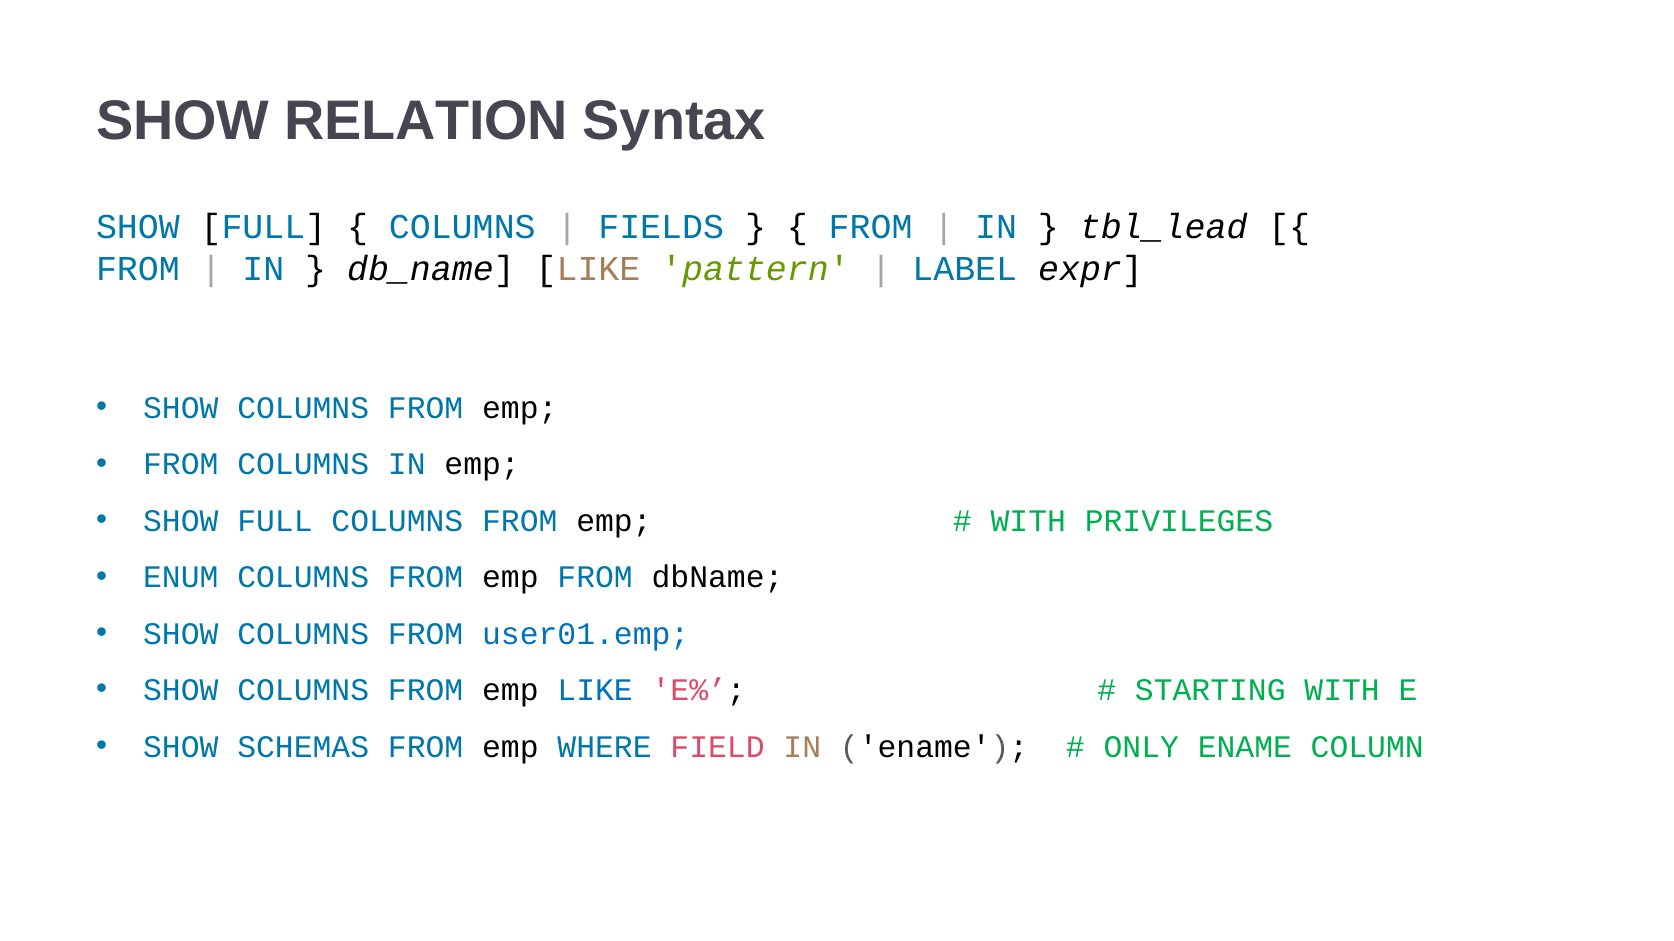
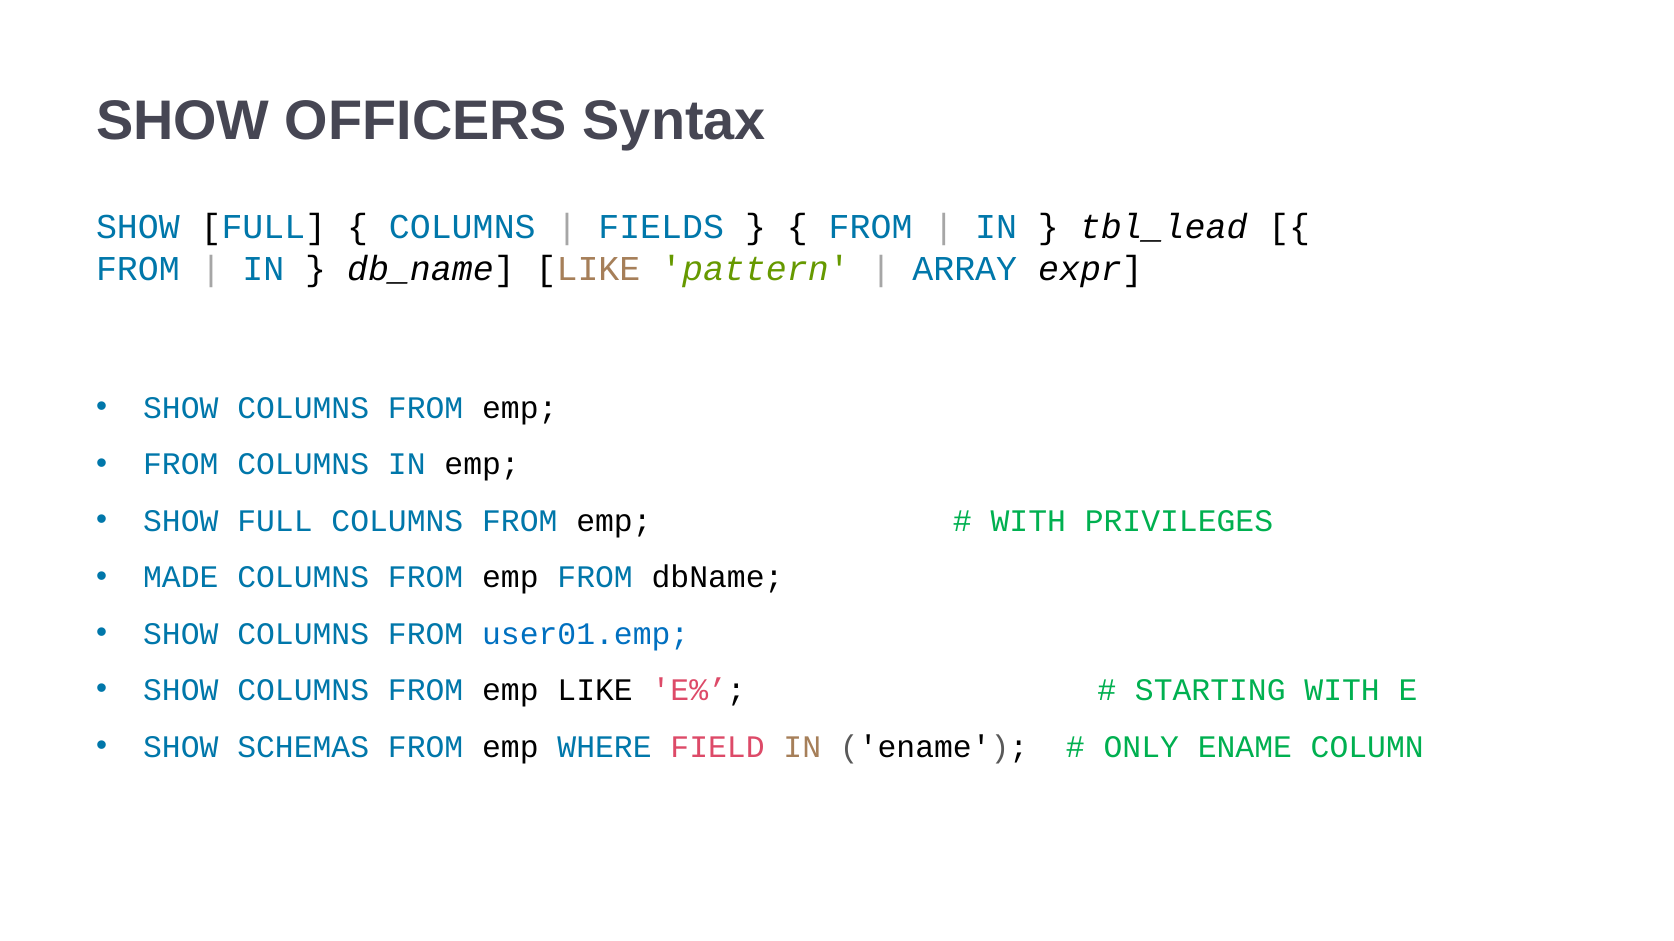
RELATION: RELATION -> OFFICERS
LABEL: LABEL -> ARRAY
ENUM: ENUM -> MADE
LIKE at (595, 691) colour: blue -> black
